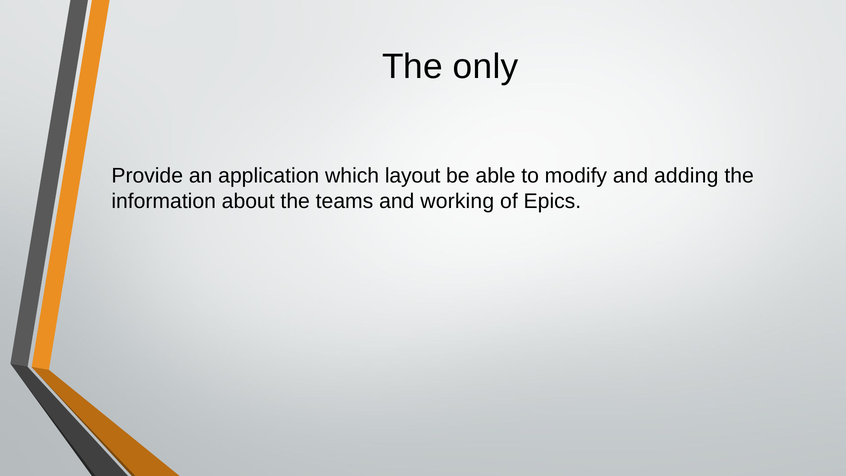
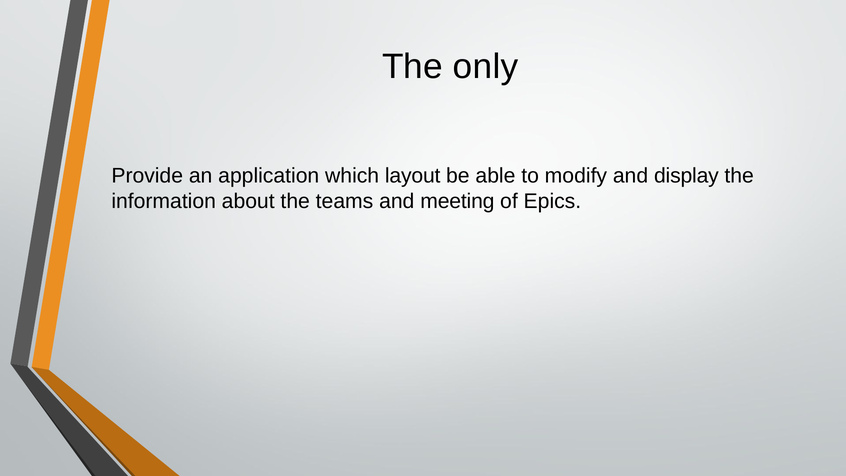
adding: adding -> display
working: working -> meeting
